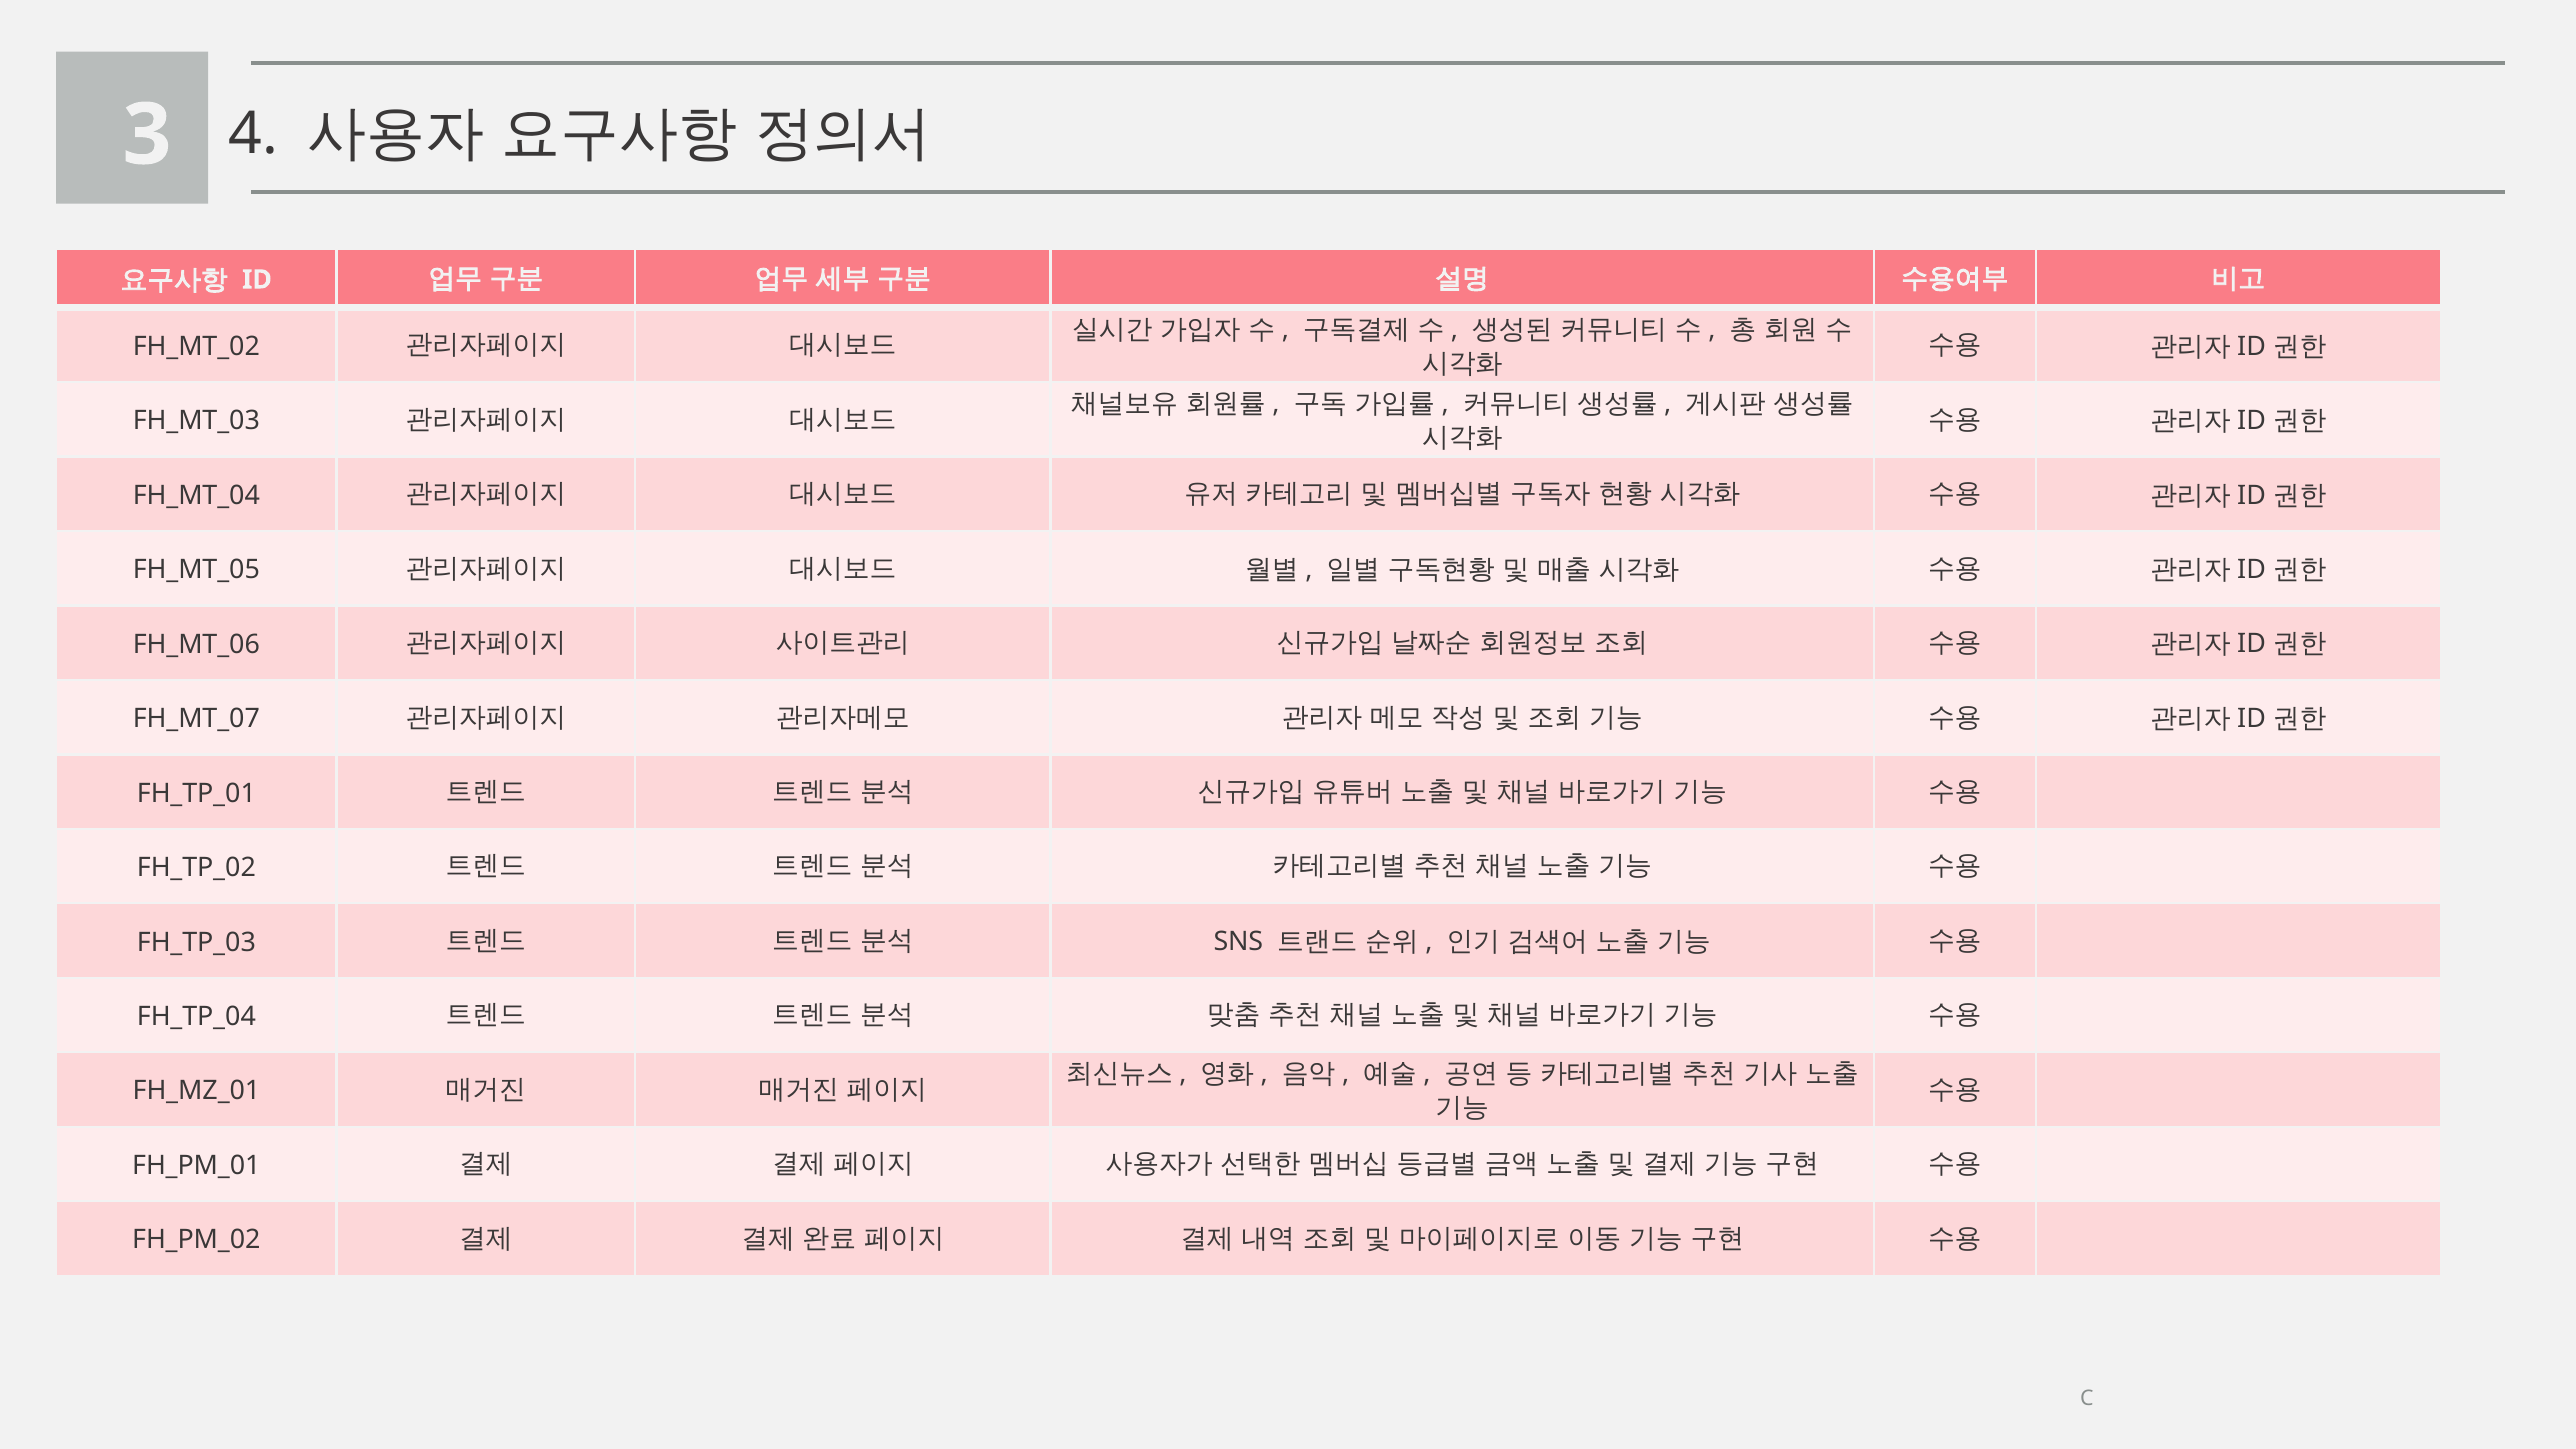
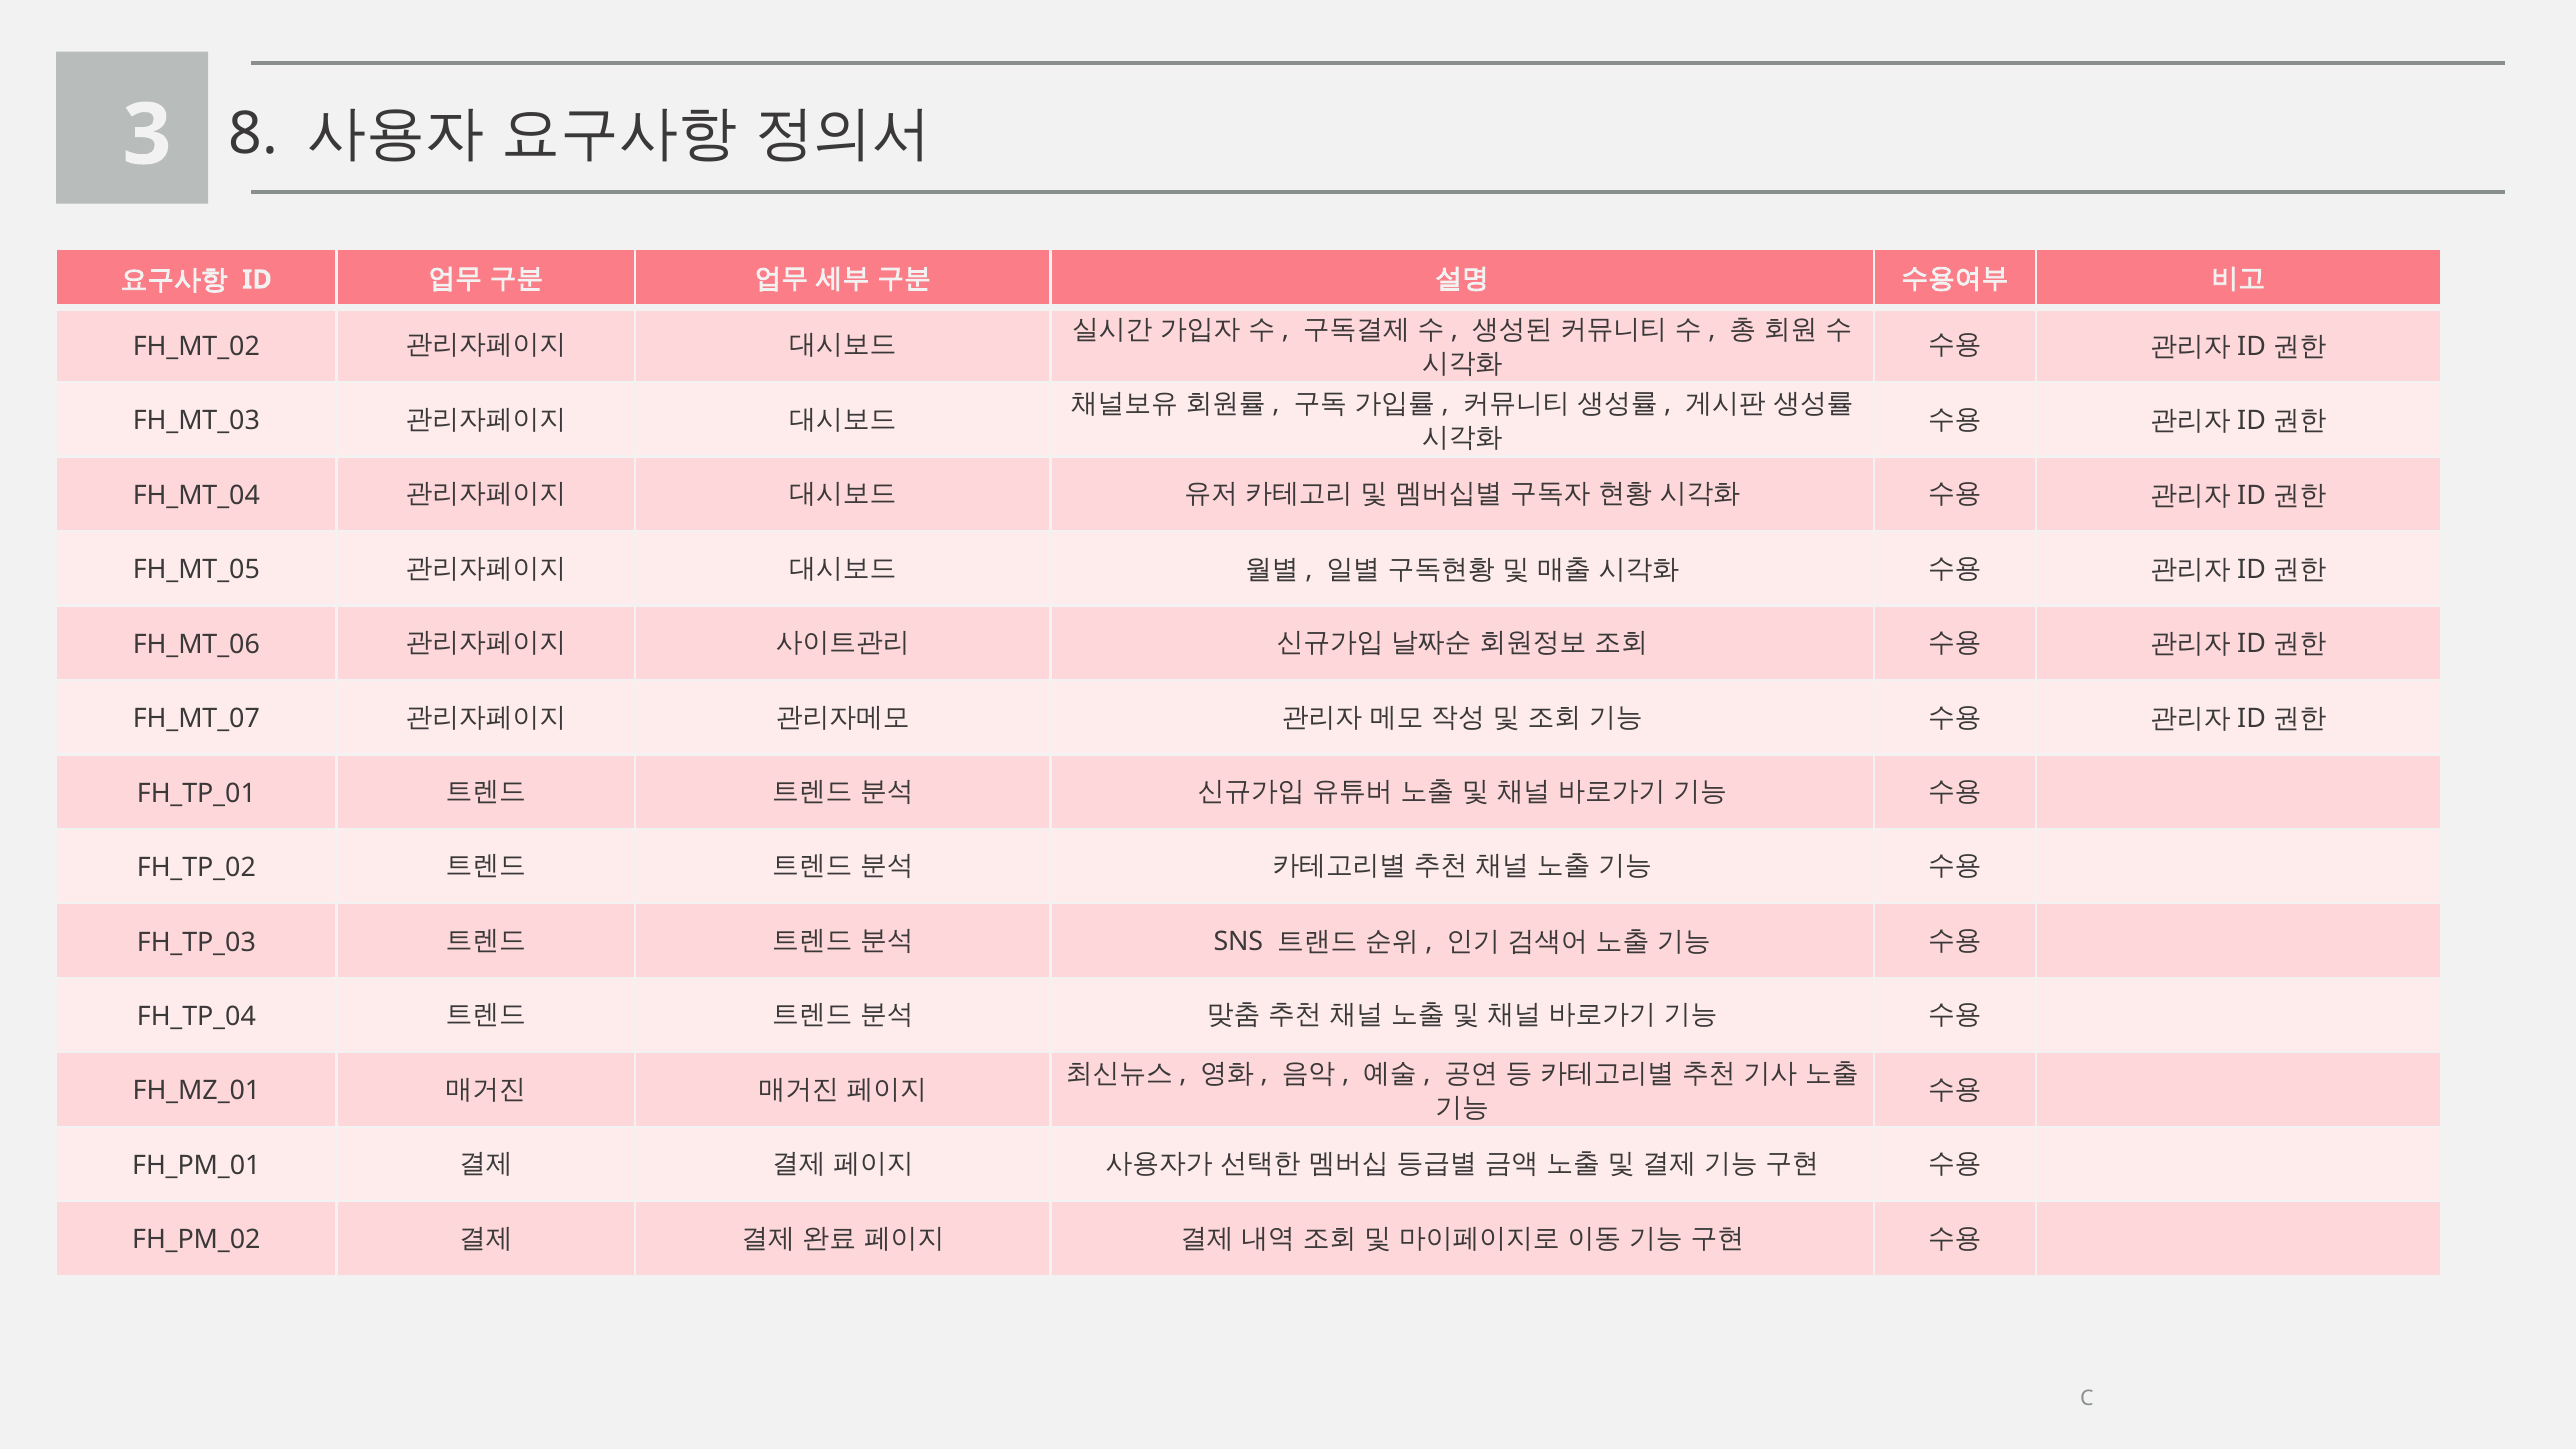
4: 4 -> 8
